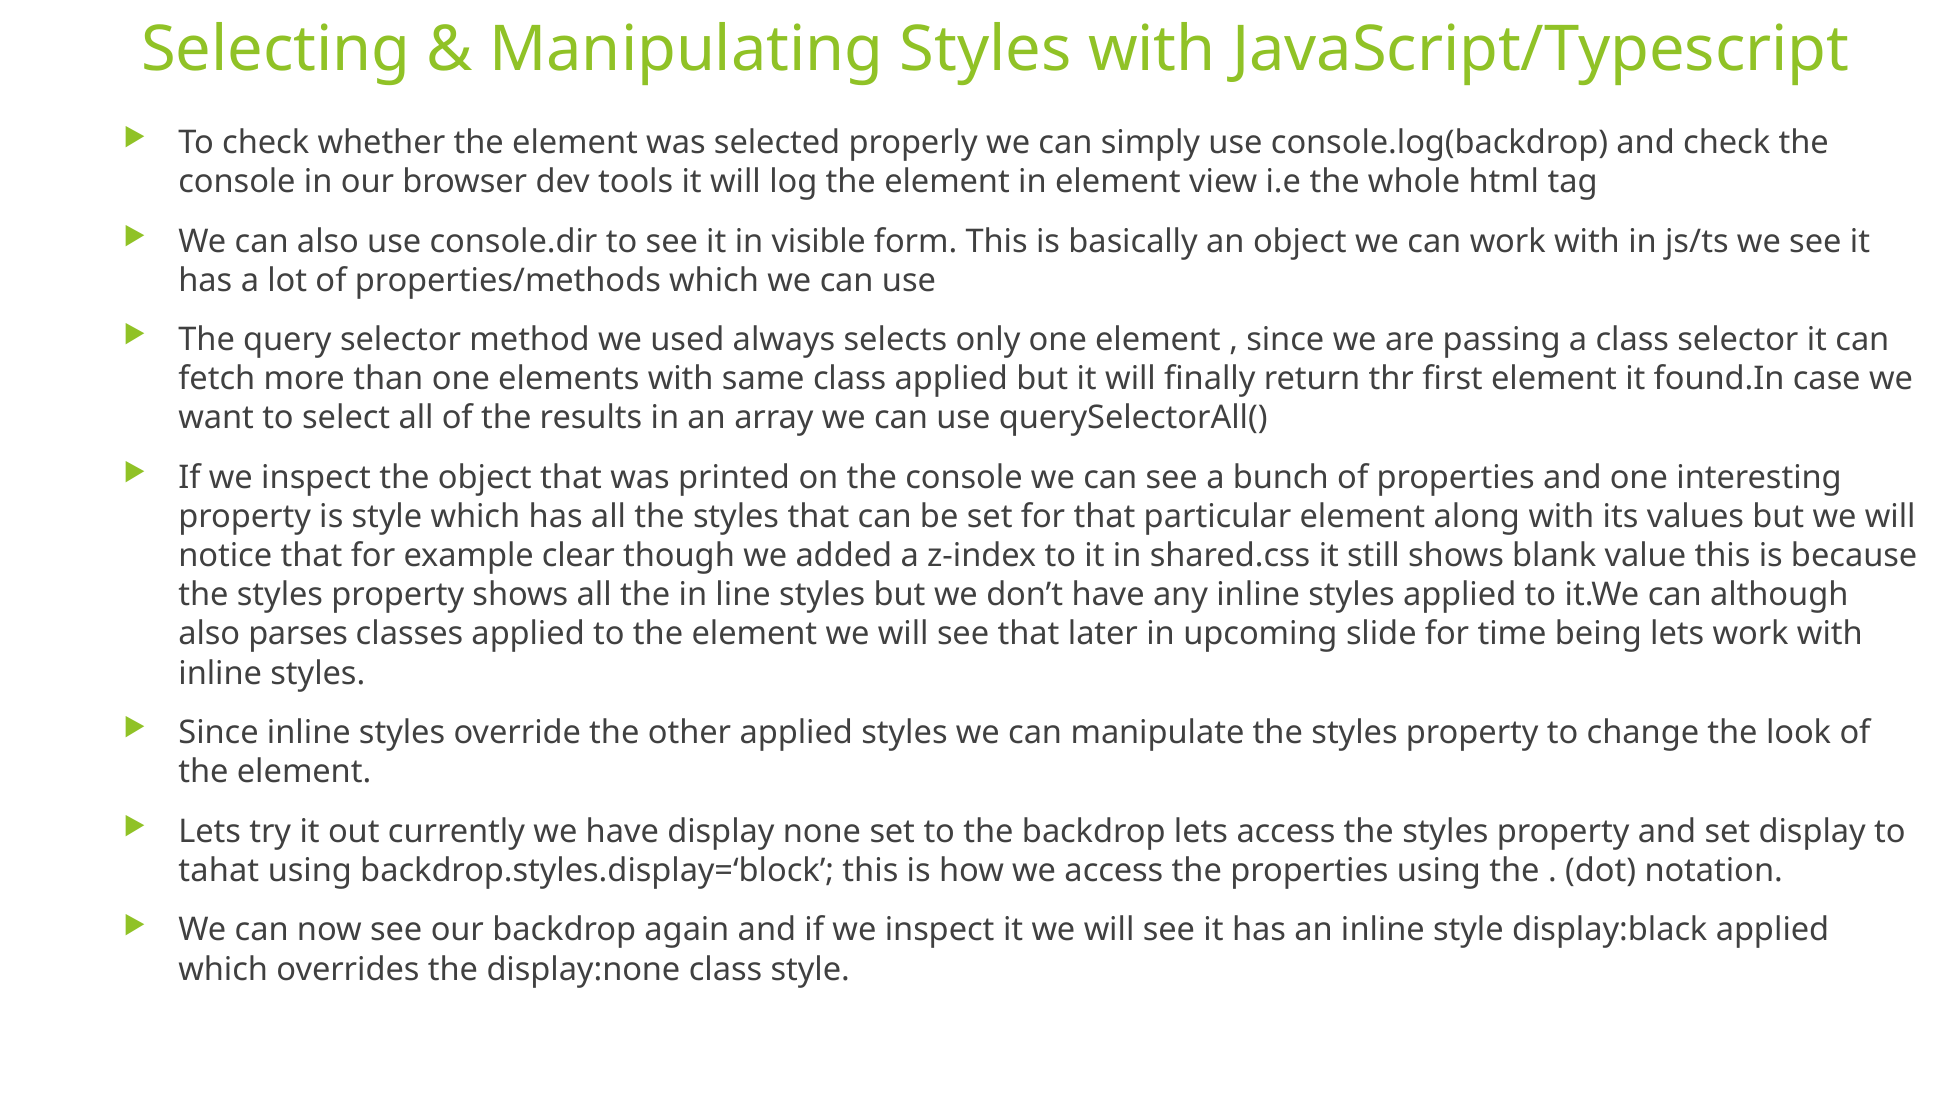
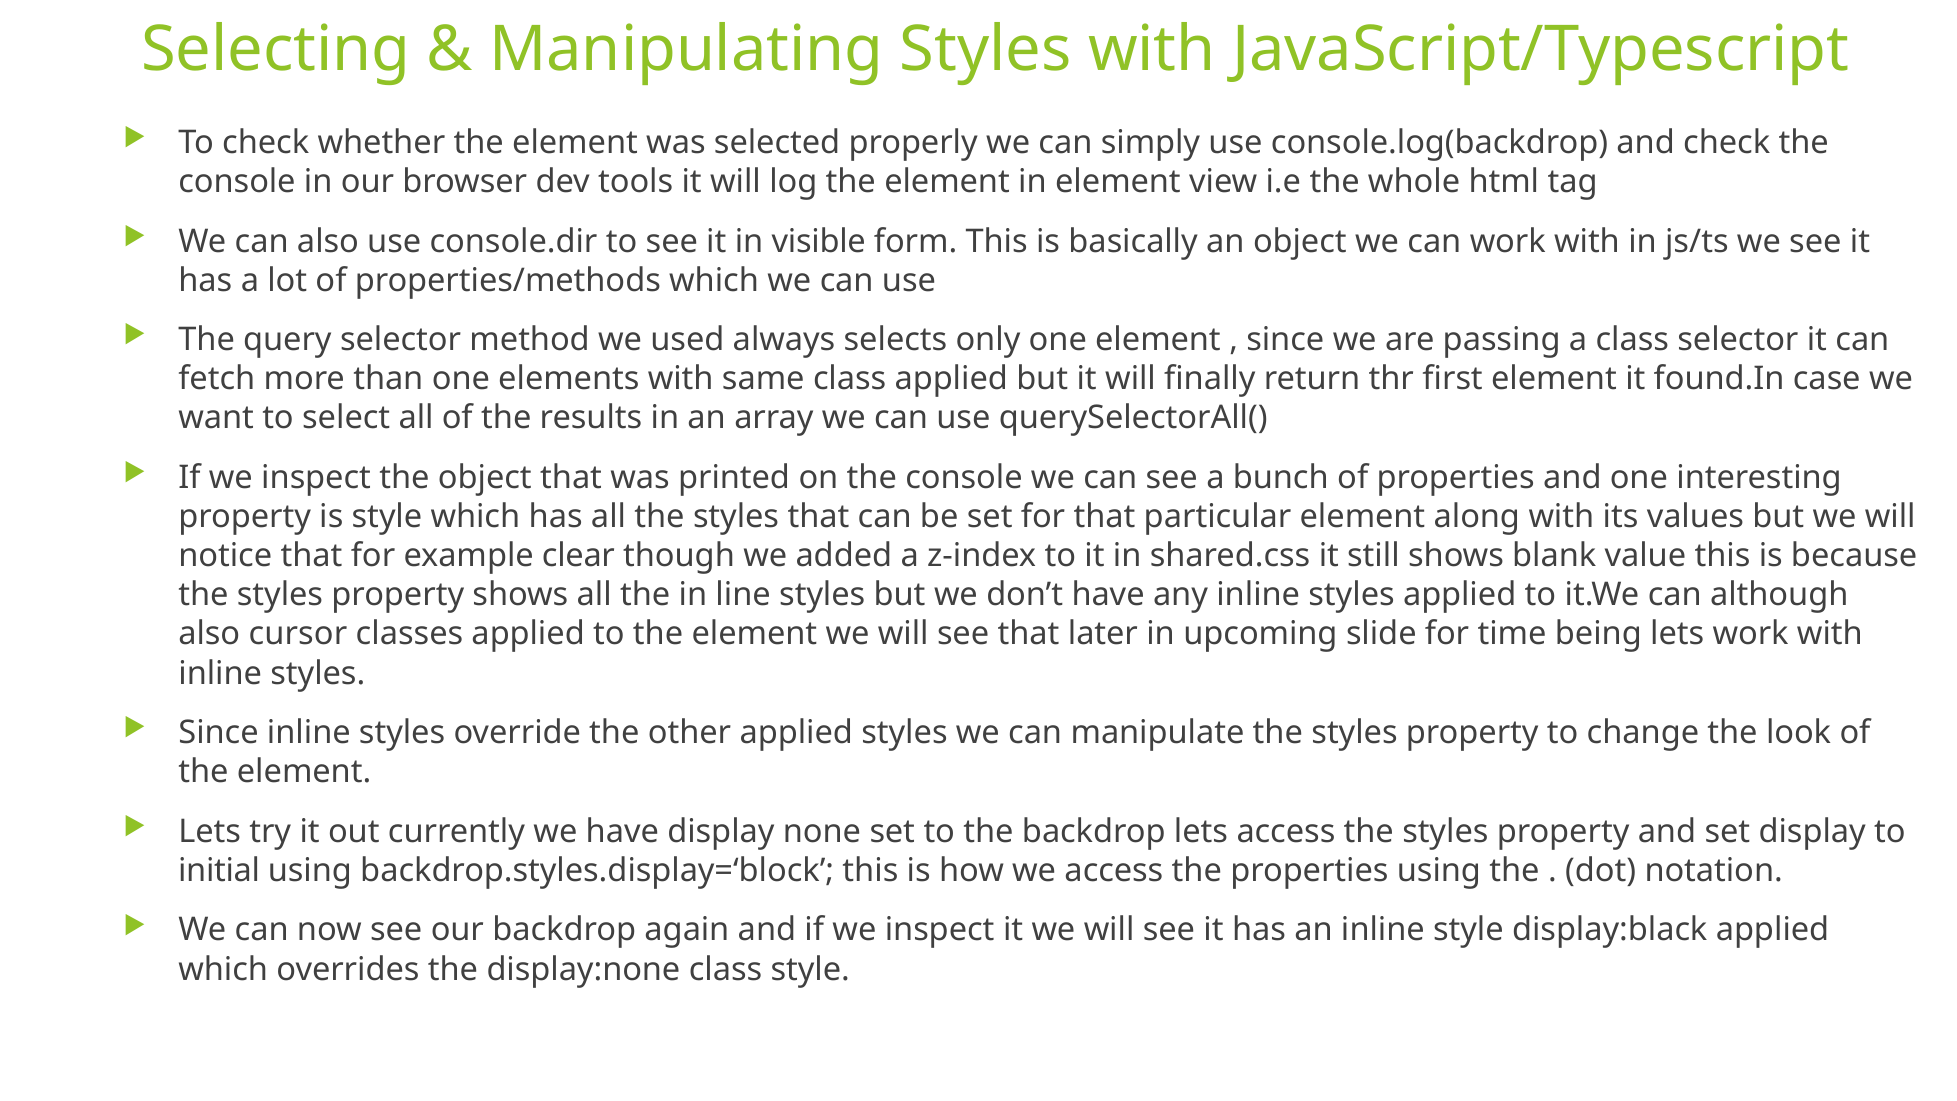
parses: parses -> cursor
tahat: tahat -> initial
